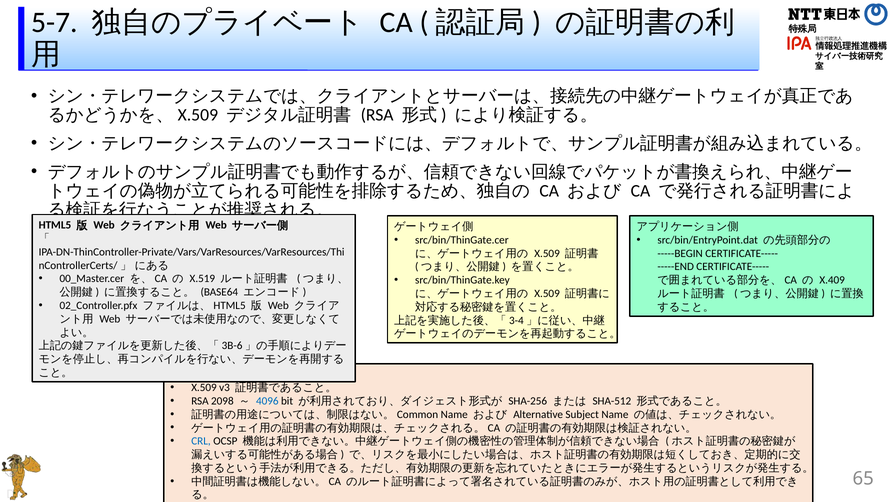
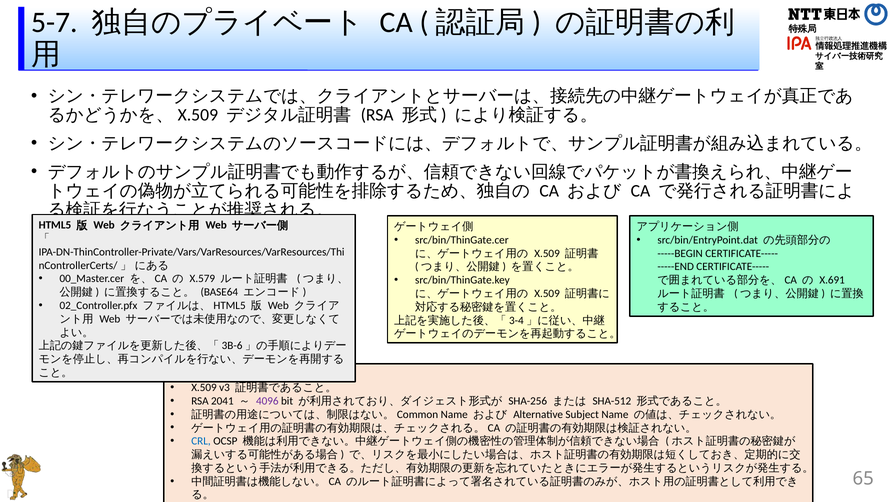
X.519: X.519 -> X.579
X.409: X.409 -> X.691
2098: 2098 -> 2041
4096 colour: blue -> purple
